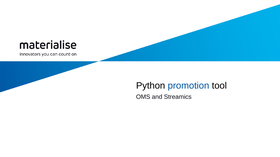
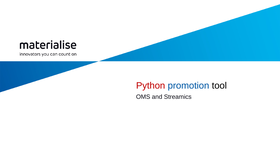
Python colour: black -> red
